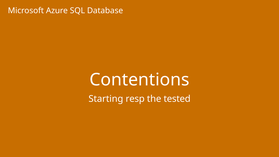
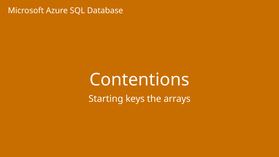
resp: resp -> keys
tested: tested -> arrays
